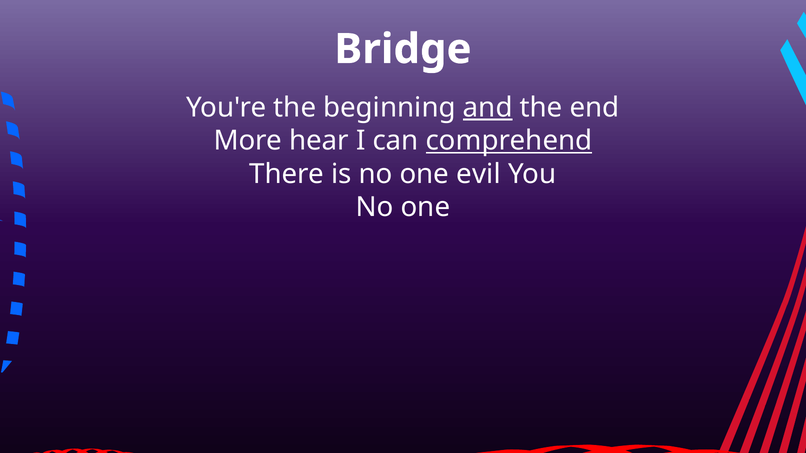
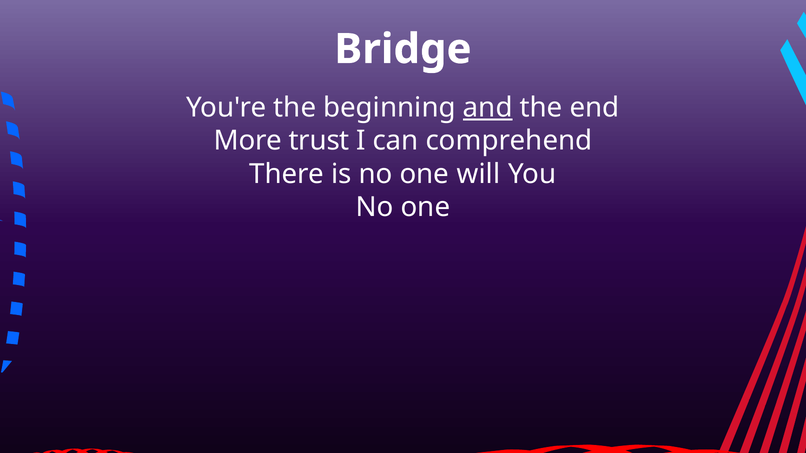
hear: hear -> trust
comprehend underline: present -> none
evil: evil -> will
